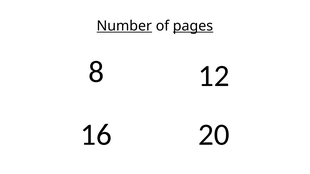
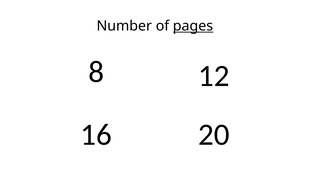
Number underline: present -> none
